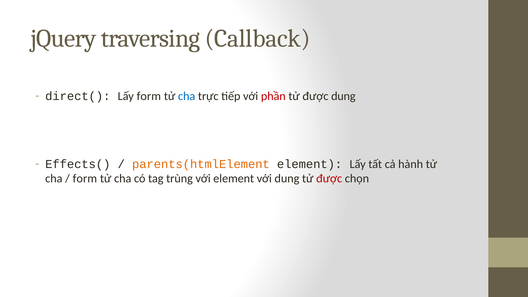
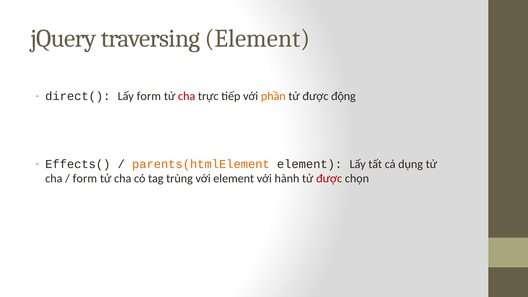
traversing Callback: Callback -> Element
cha at (187, 96) colour: blue -> red
phần colour: red -> orange
được dung: dung -> động
hành: hành -> dụng
với dung: dung -> hành
